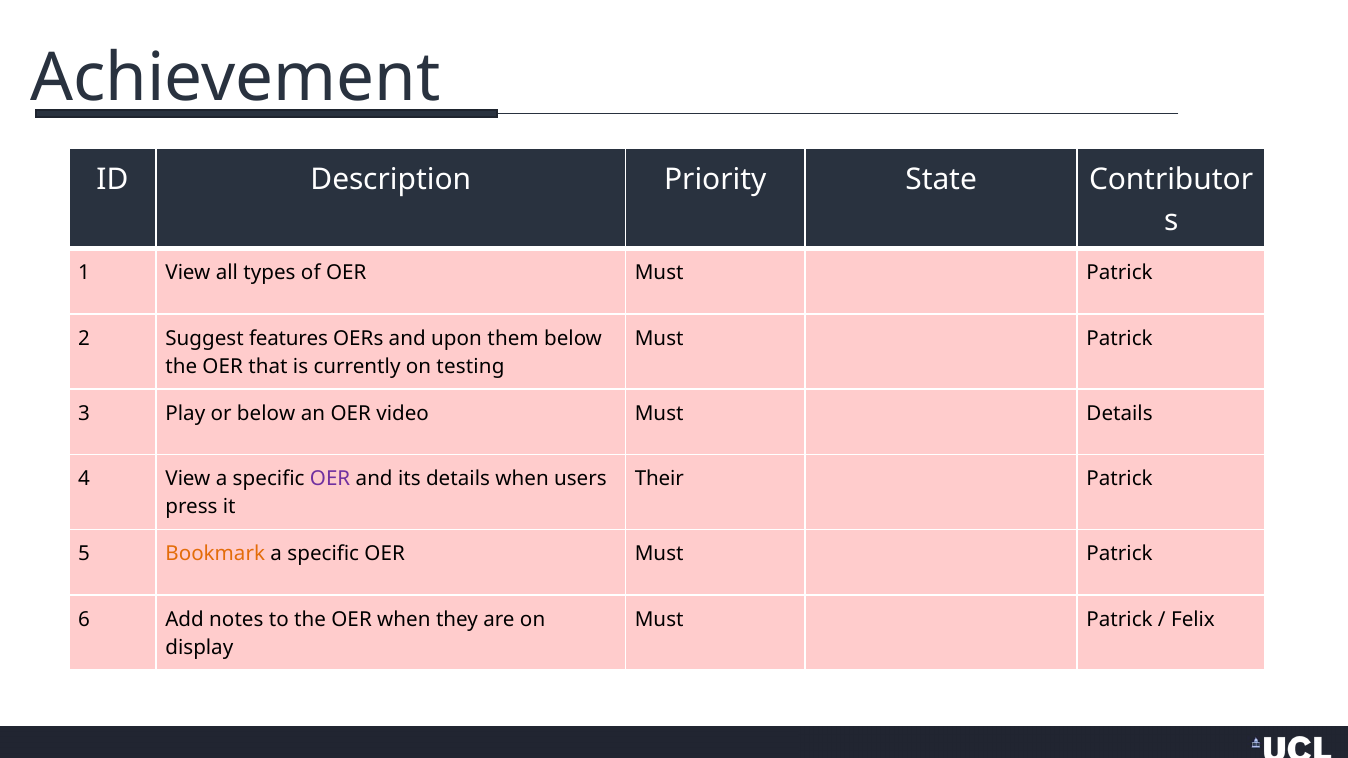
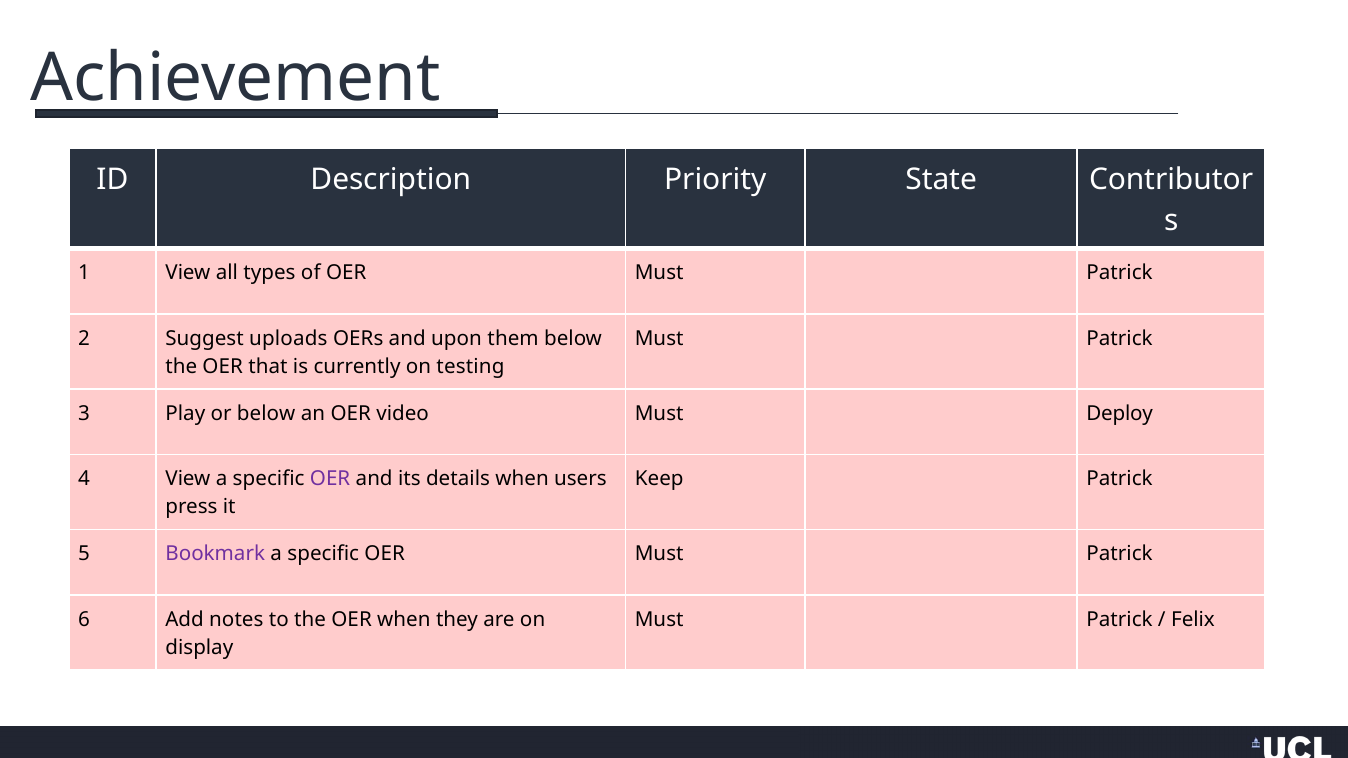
features: features -> uploads
Details at (1120, 413): Details -> Deploy
Their: Their -> Keep
Bookmark colour: orange -> purple
